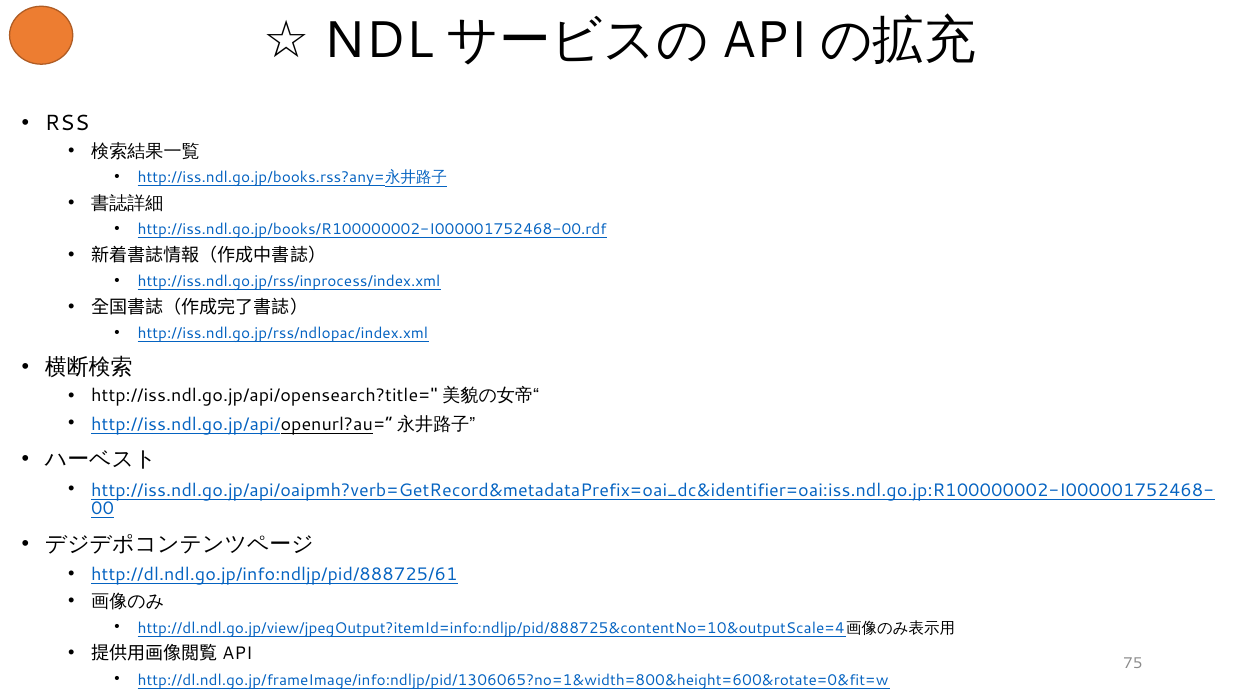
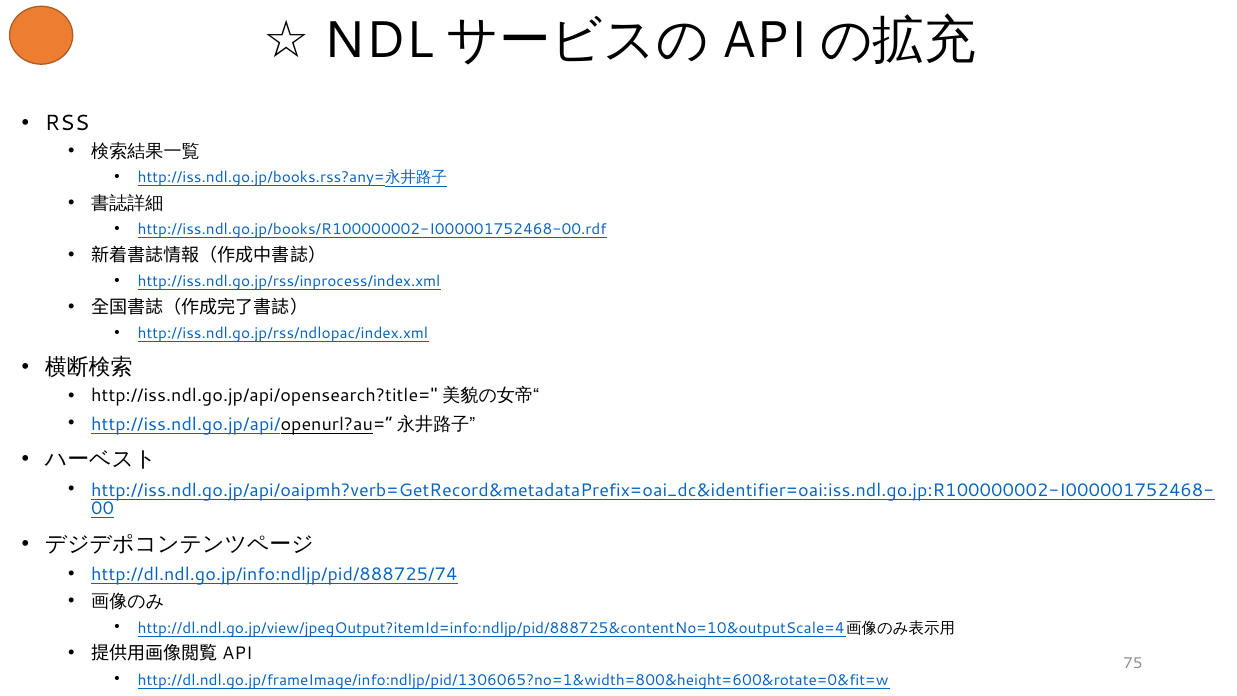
http://dl.ndl.go.jp/info:ndljp/pid/888725/61: http://dl.ndl.go.jp/info:ndljp/pid/888725/61 -> http://dl.ndl.go.jp/info:ndljp/pid/888725/74
